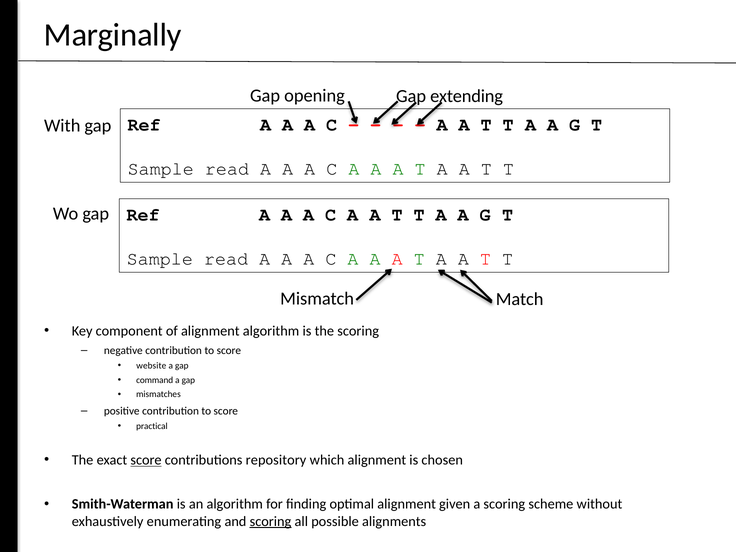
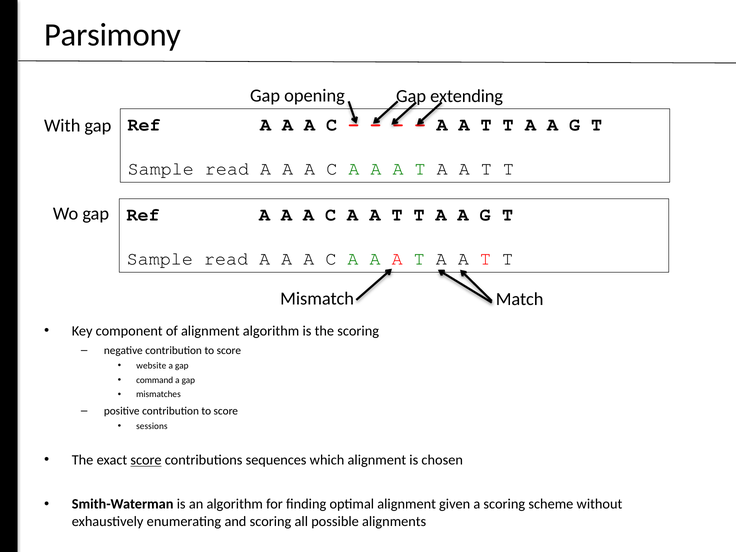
Marginally: Marginally -> Parsimony
practical: practical -> sessions
repository: repository -> sequences
scoring at (270, 521) underline: present -> none
